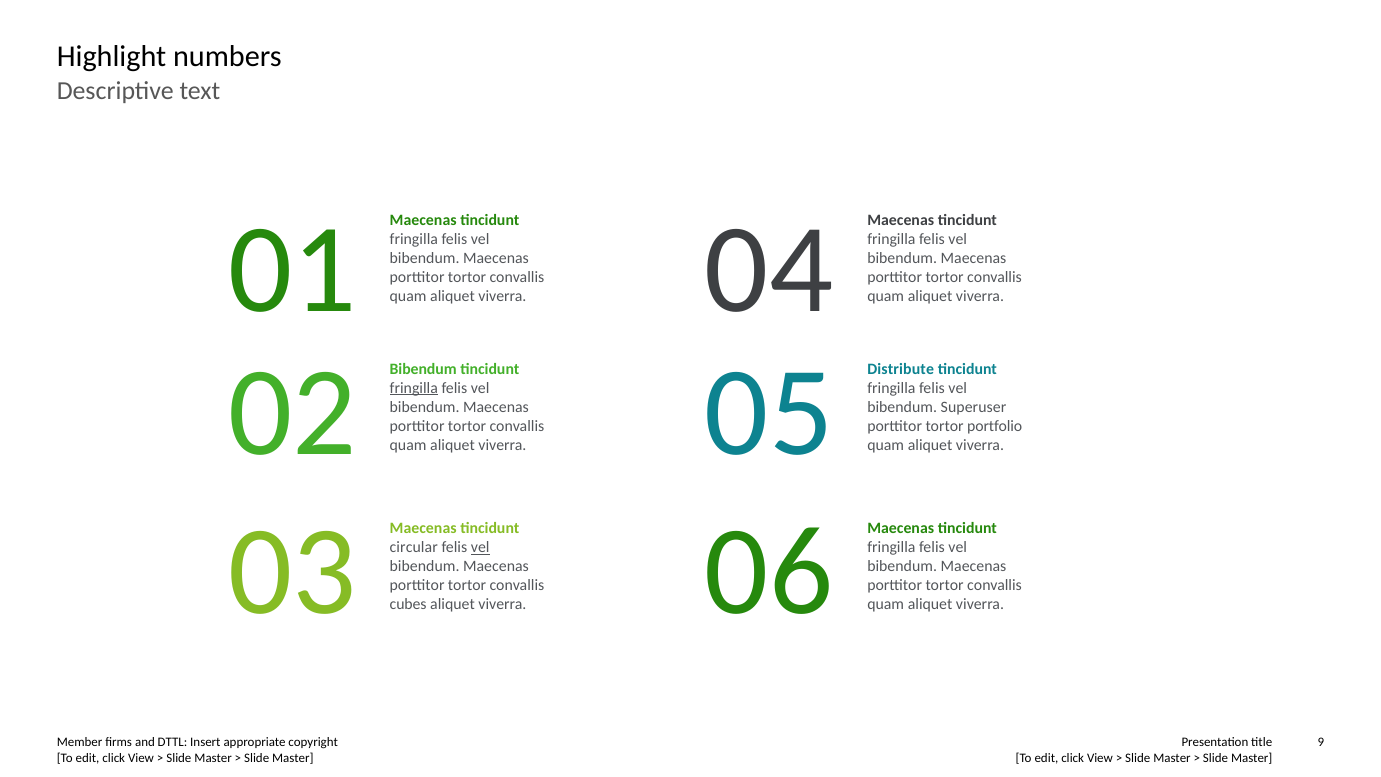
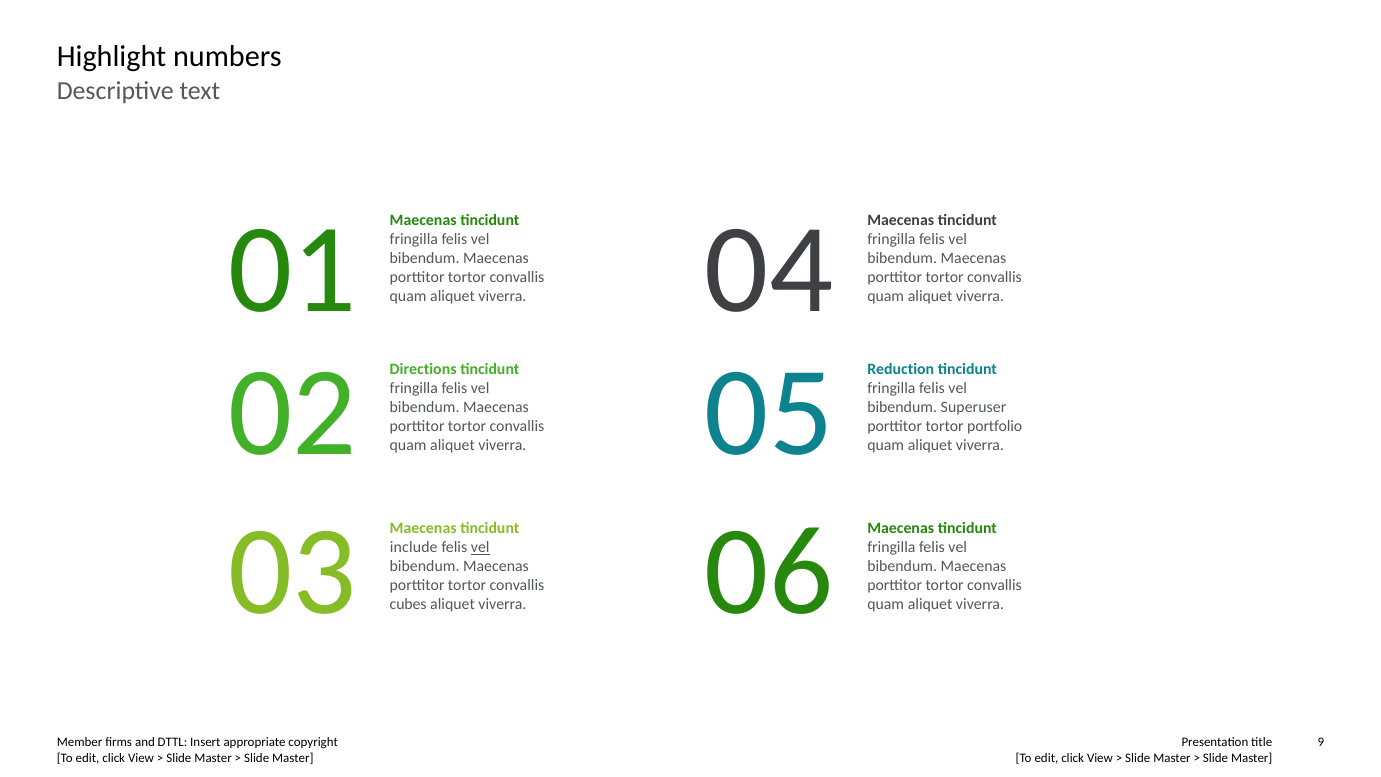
Bibendum at (423, 369): Bibendum -> Directions
Distribute: Distribute -> Reduction
fringilla at (414, 388) underline: present -> none
circular: circular -> include
